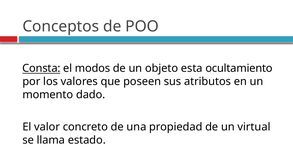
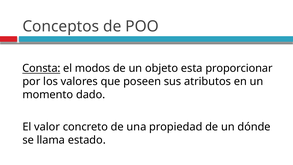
ocultamiento: ocultamiento -> proporcionar
virtual: virtual -> dónde
